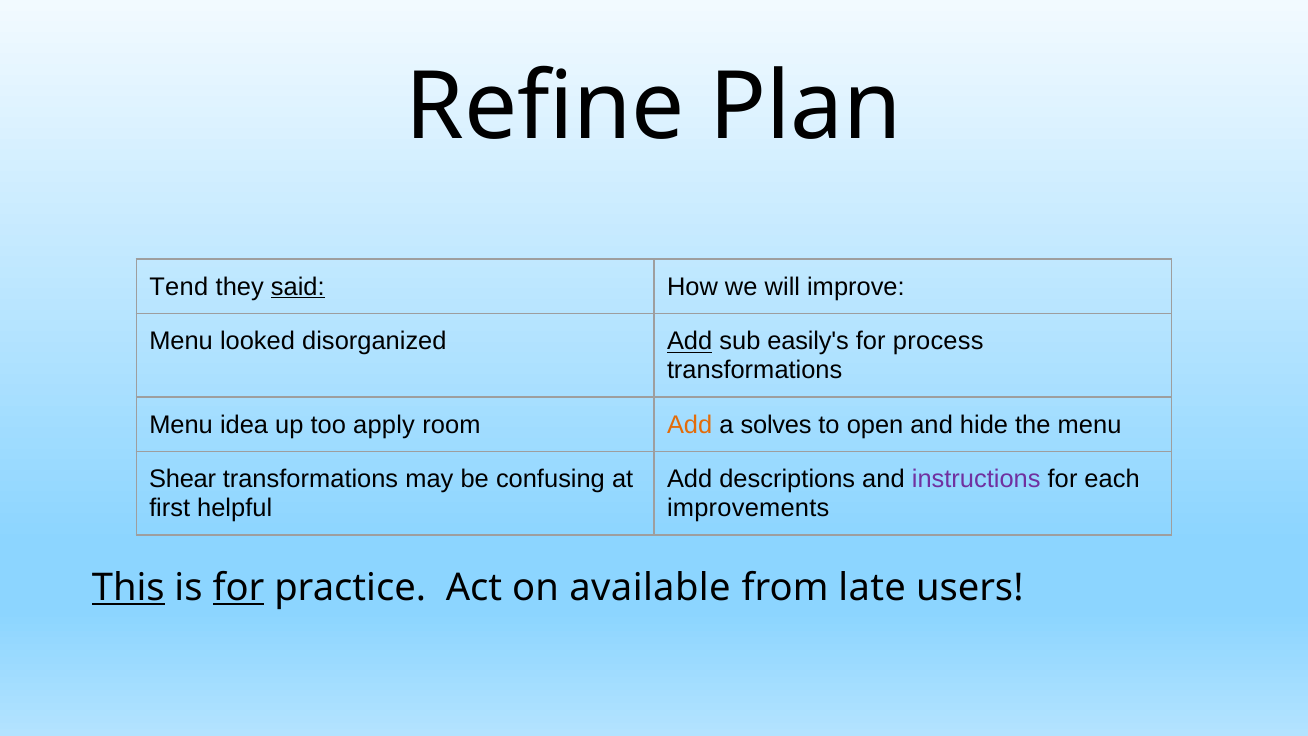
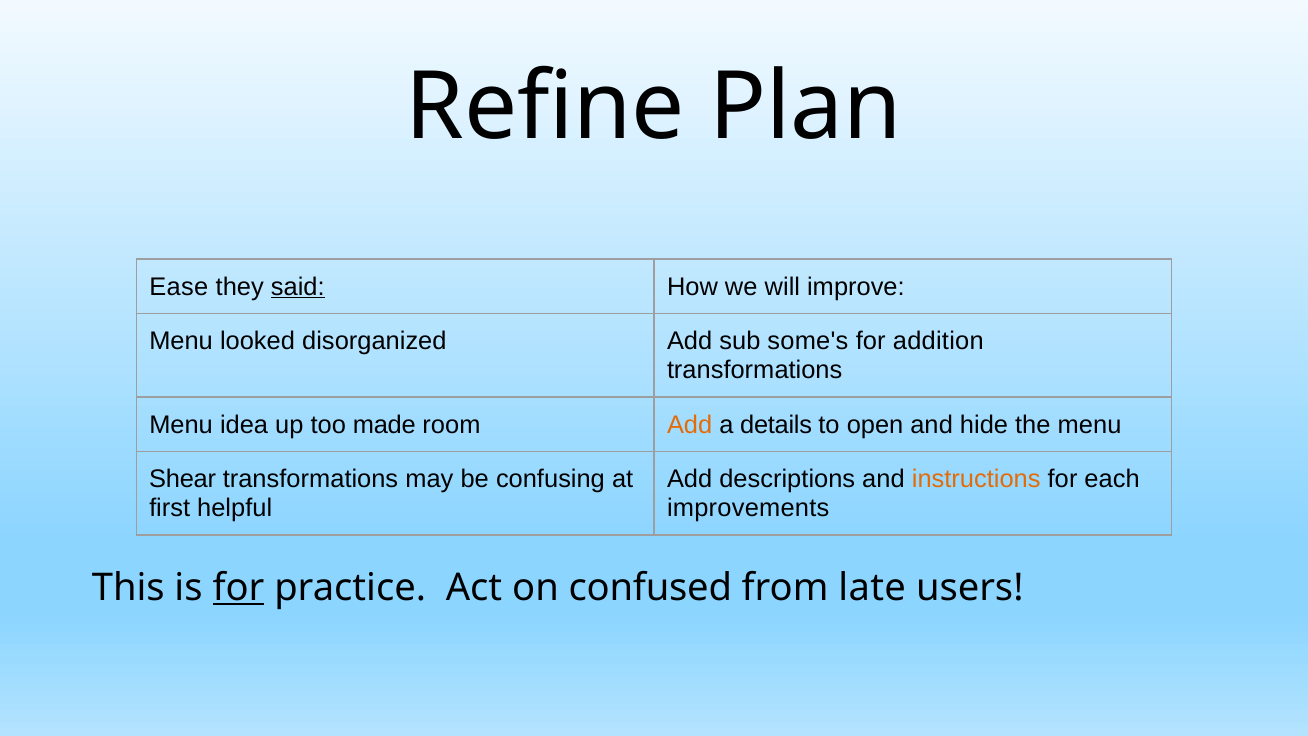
Tend: Tend -> Ease
Add at (690, 341) underline: present -> none
easily's: easily's -> some's
process: process -> addition
apply: apply -> made
solves: solves -> details
instructions colour: purple -> orange
This underline: present -> none
available: available -> confused
